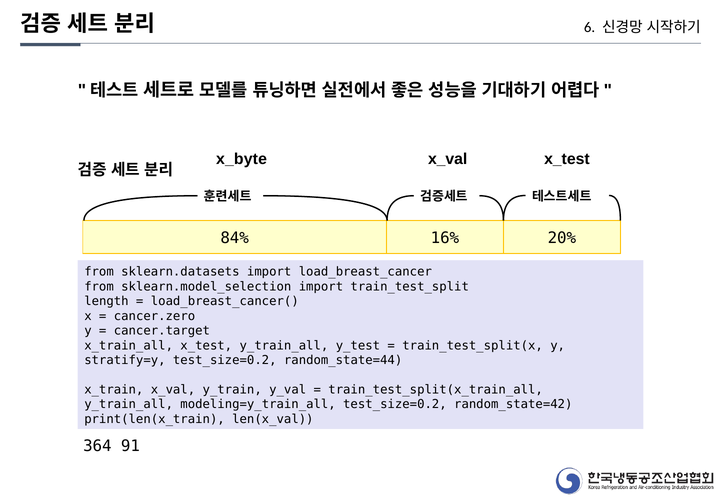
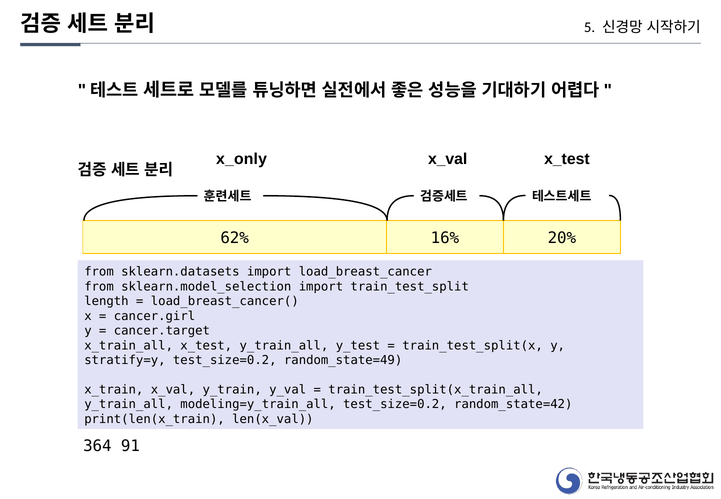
6: 6 -> 5
x_byte: x_byte -> x_only
84%: 84% -> 62%
cancer.zero: cancer.zero -> cancer.girl
random_state=44: random_state=44 -> random_state=49
